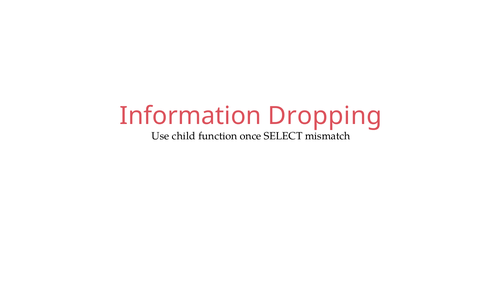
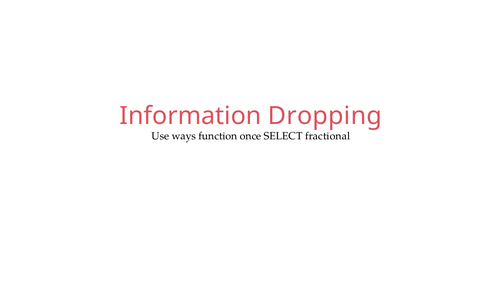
child: child -> ways
mismatch: mismatch -> fractional
